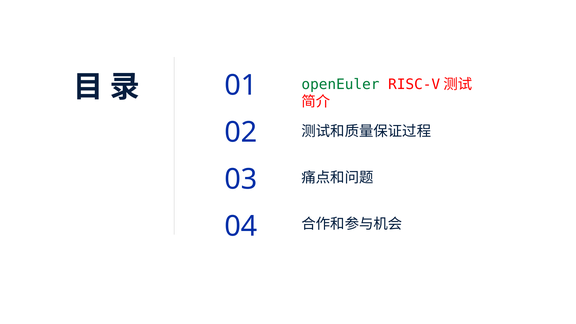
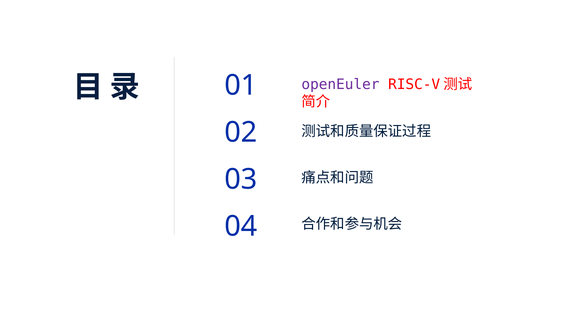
openEuler colour: green -> purple
